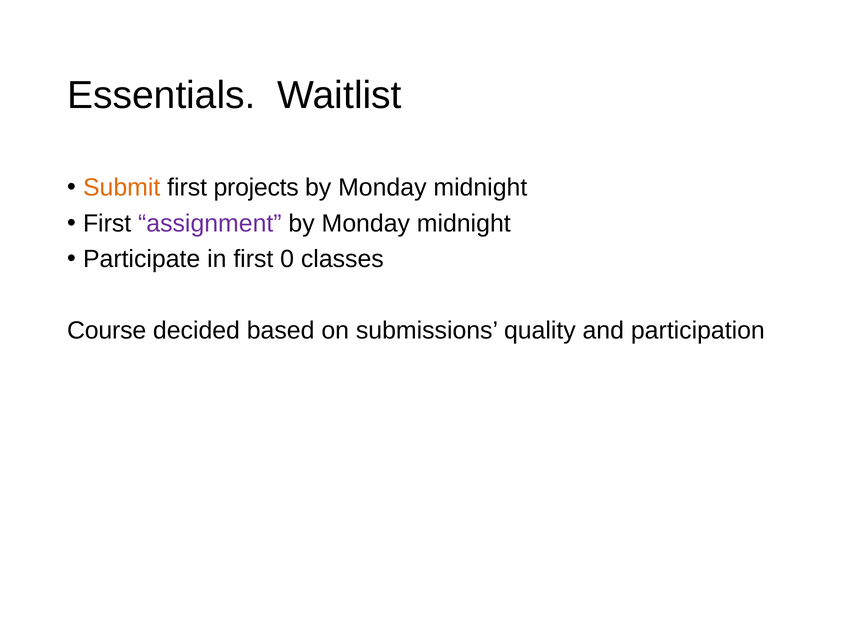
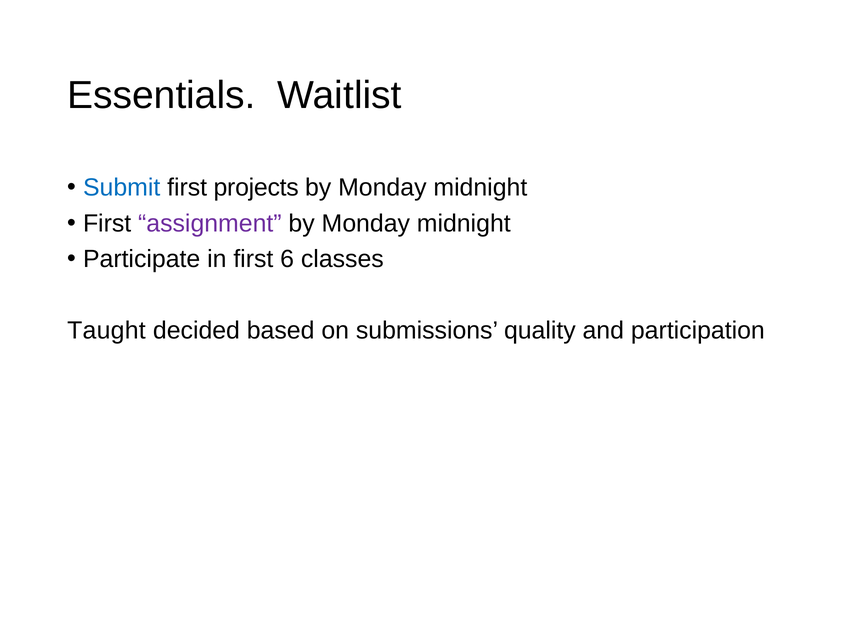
Submit colour: orange -> blue
0: 0 -> 6
Course: Course -> Taught
